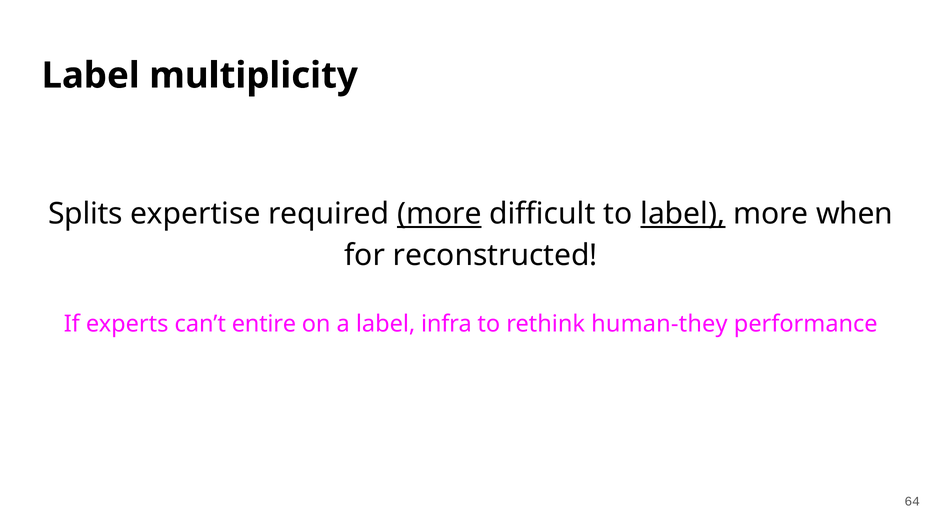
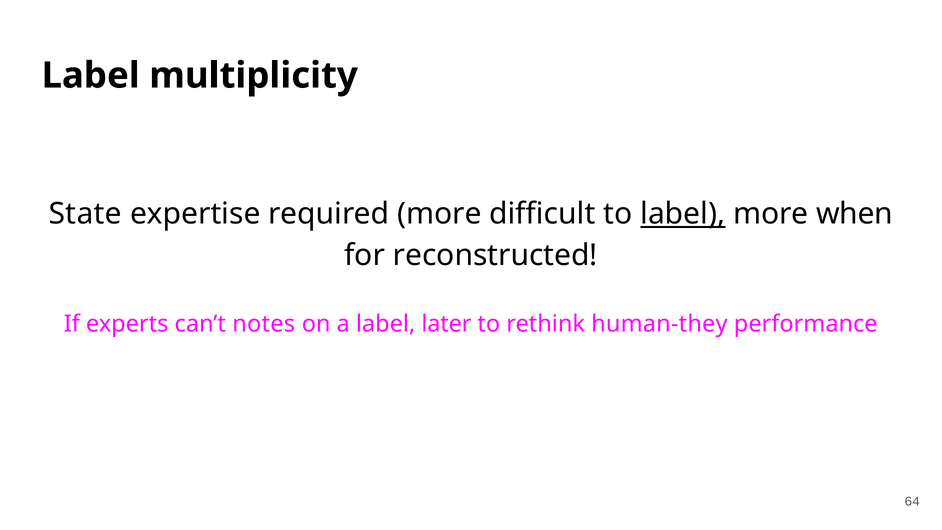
Splits: Splits -> State
more at (439, 214) underline: present -> none
entire: entire -> notes
infra: infra -> later
